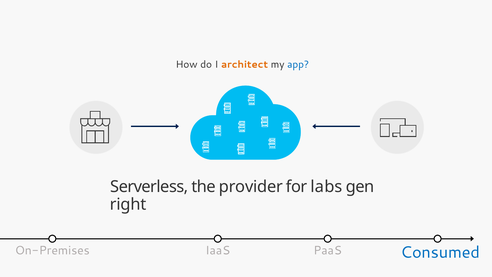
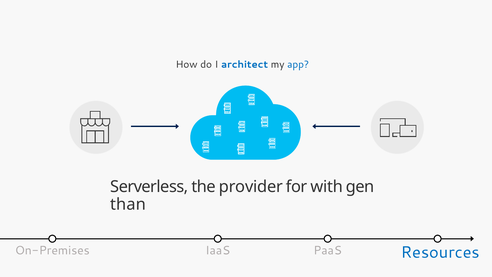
architect colour: orange -> blue
labs: labs -> with
right: right -> than
Consumed: Consumed -> Resources
